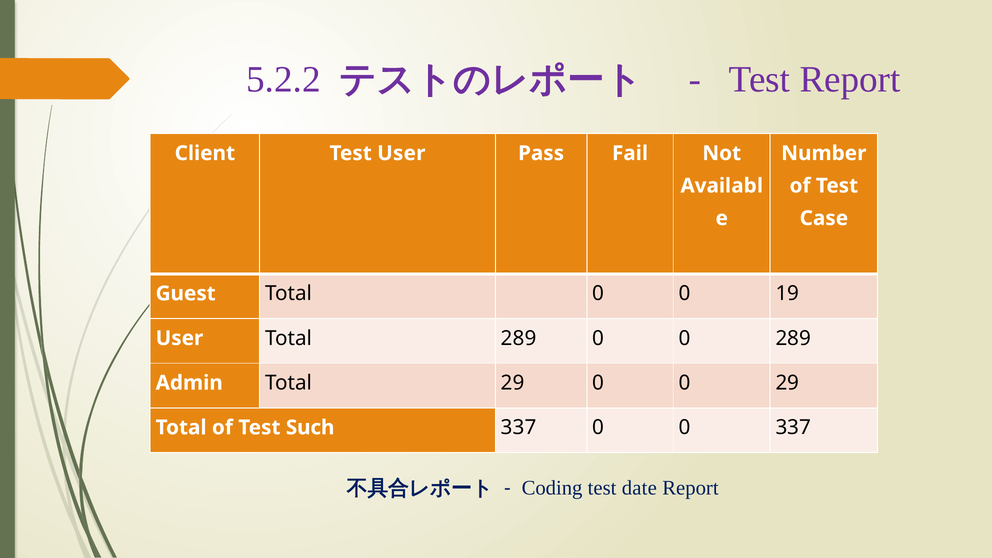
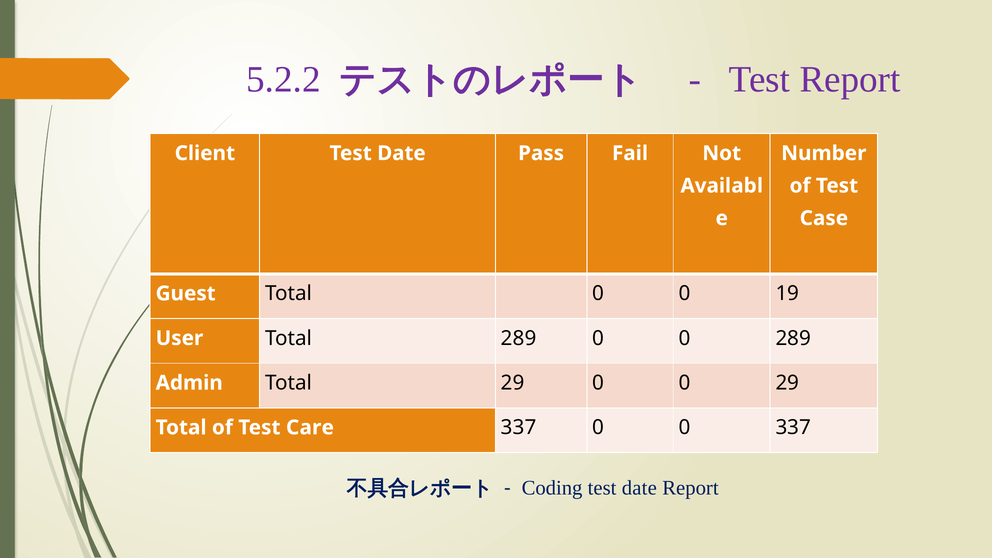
Client Test User: User -> Date
Such: Such -> Care
